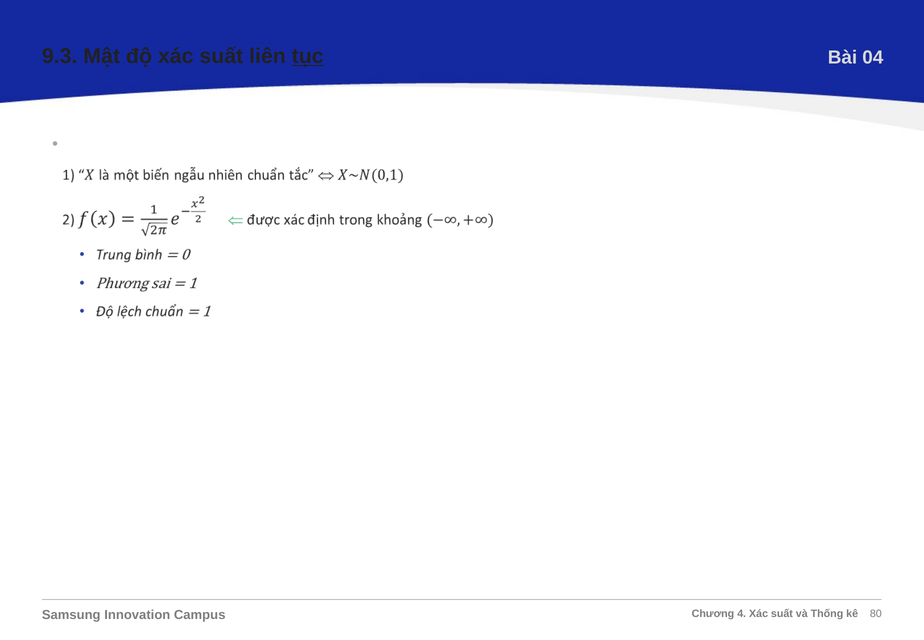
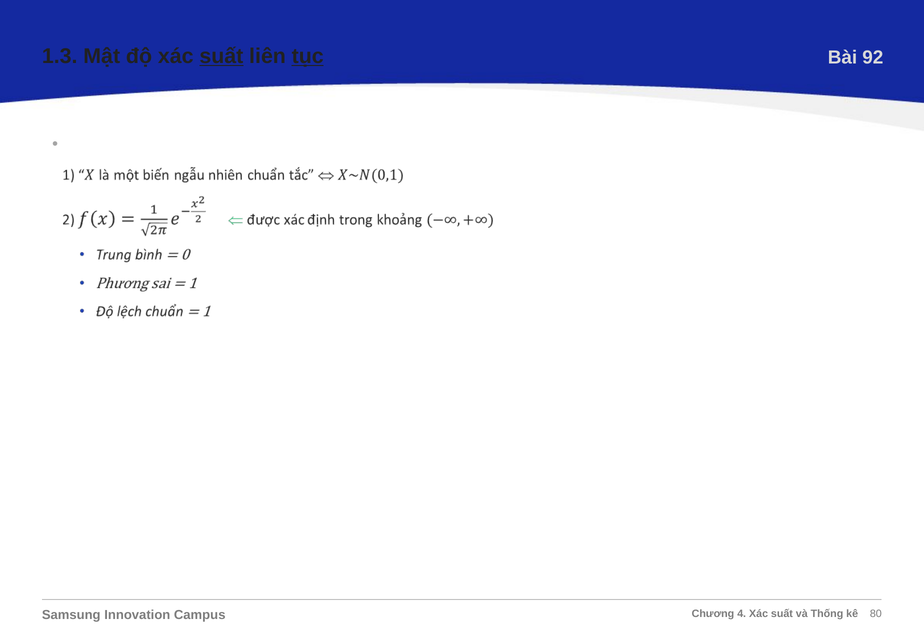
9.3: 9.3 -> 1.3
suất at (221, 56) underline: none -> present
04: 04 -> 92
